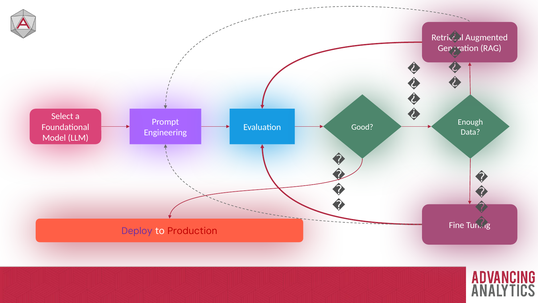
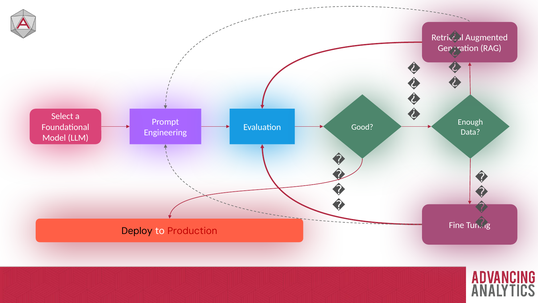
Deploy colour: purple -> black
